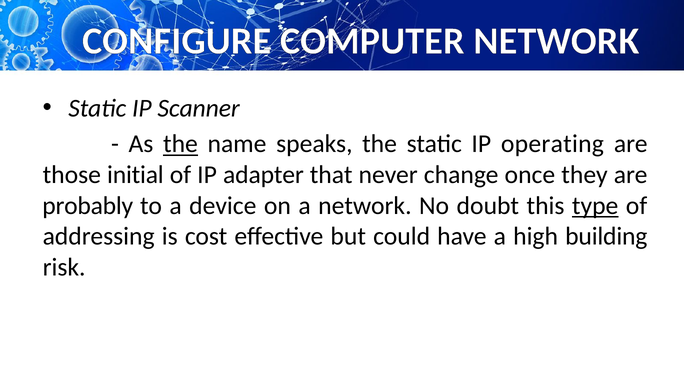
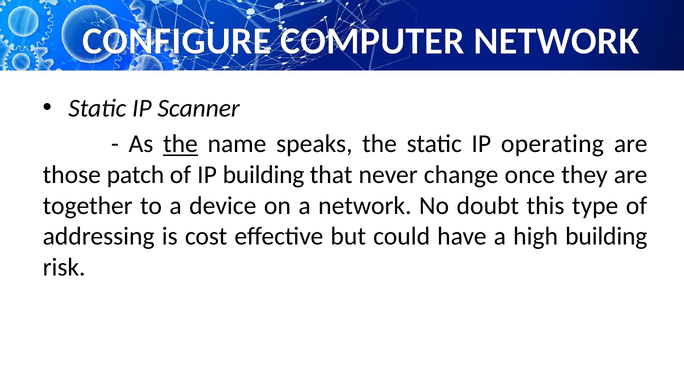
initial: initial -> patch
IP adapter: adapter -> building
probably: probably -> together
type underline: present -> none
